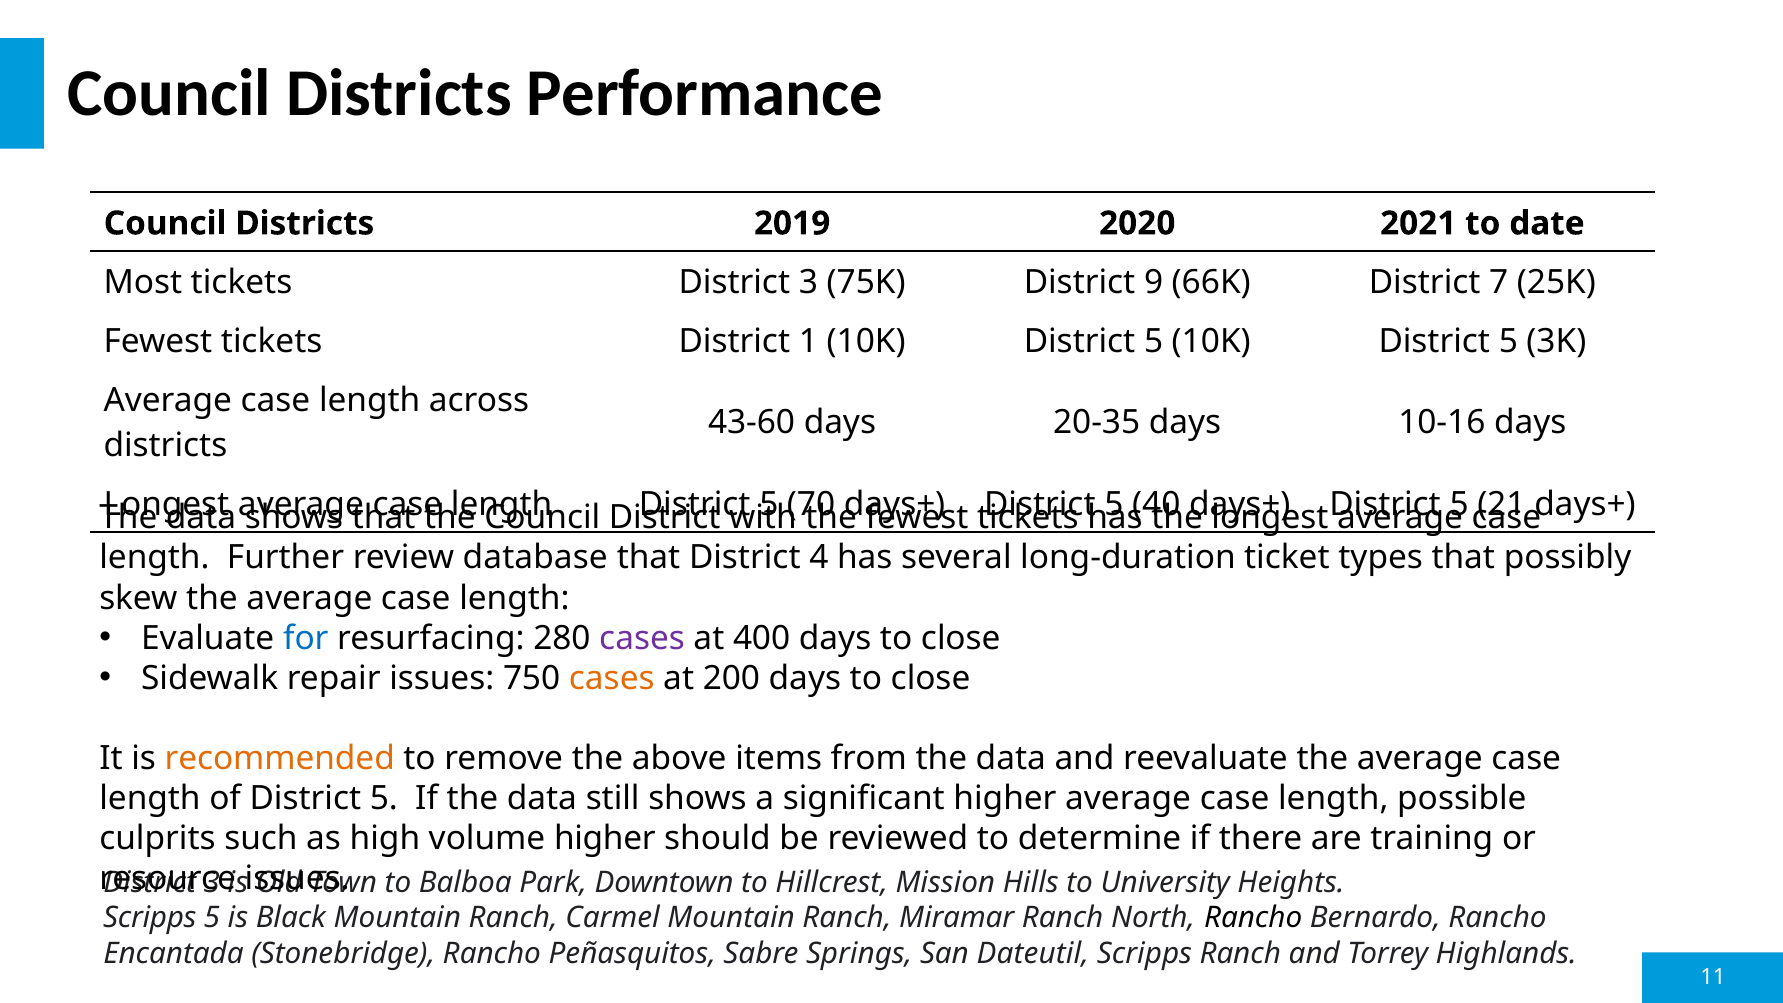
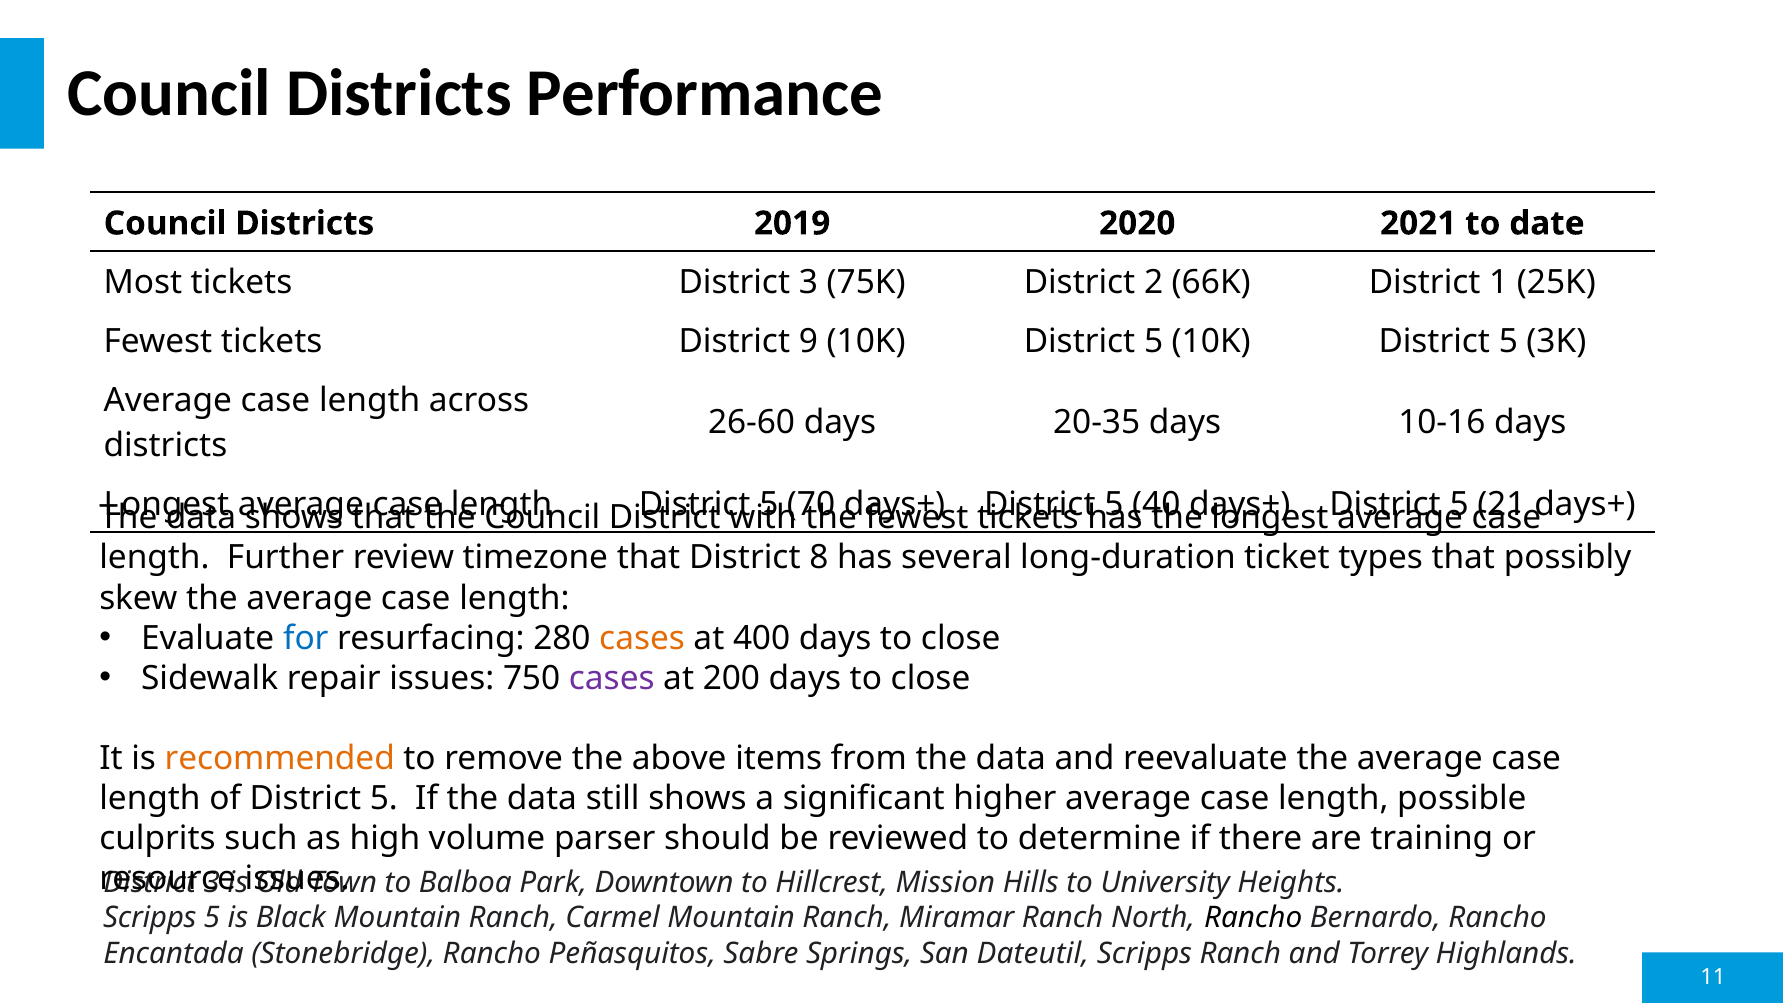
9: 9 -> 2
7: 7 -> 1
1: 1 -> 9
43-60: 43-60 -> 26-60
database: database -> timezone
4: 4 -> 8
cases at (642, 638) colour: purple -> orange
cases at (612, 678) colour: orange -> purple
volume higher: higher -> parser
